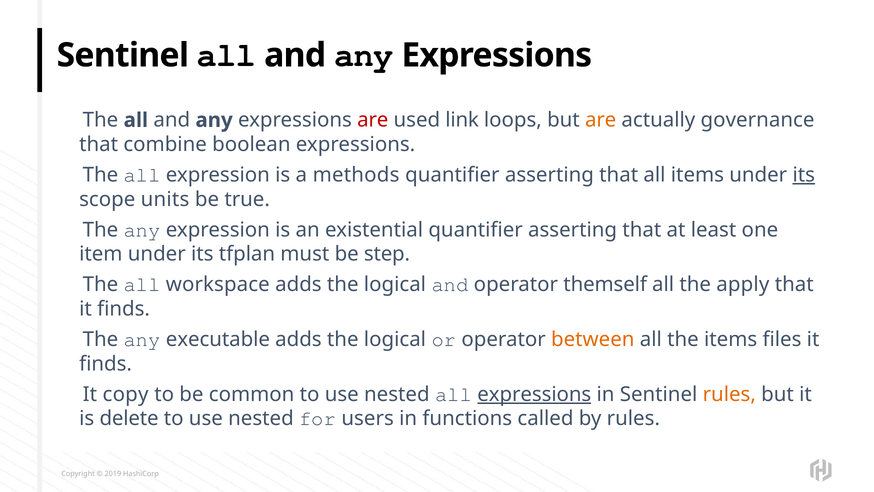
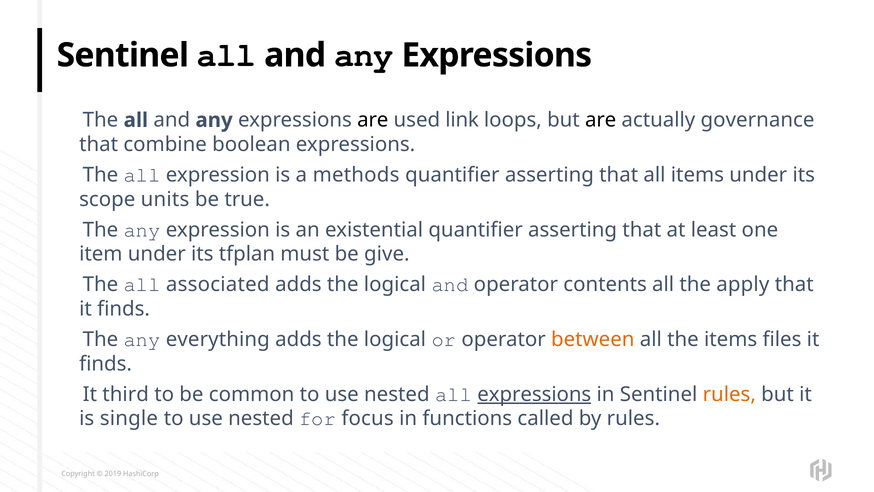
are at (373, 120) colour: red -> black
are at (601, 120) colour: orange -> black
its at (804, 175) underline: present -> none
step: step -> give
workspace: workspace -> associated
themself: themself -> contents
executable: executable -> everything
copy: copy -> third
delete: delete -> single
users: users -> focus
